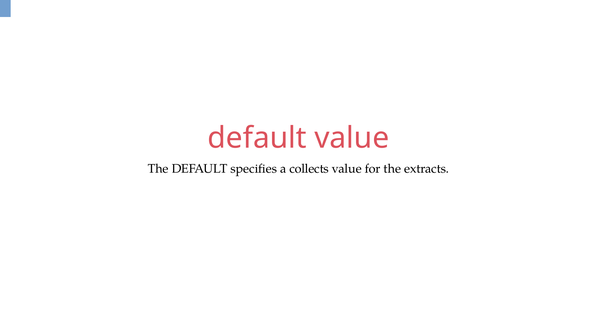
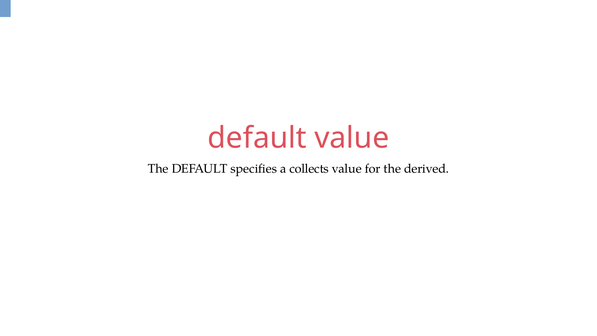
extracts: extracts -> derived
